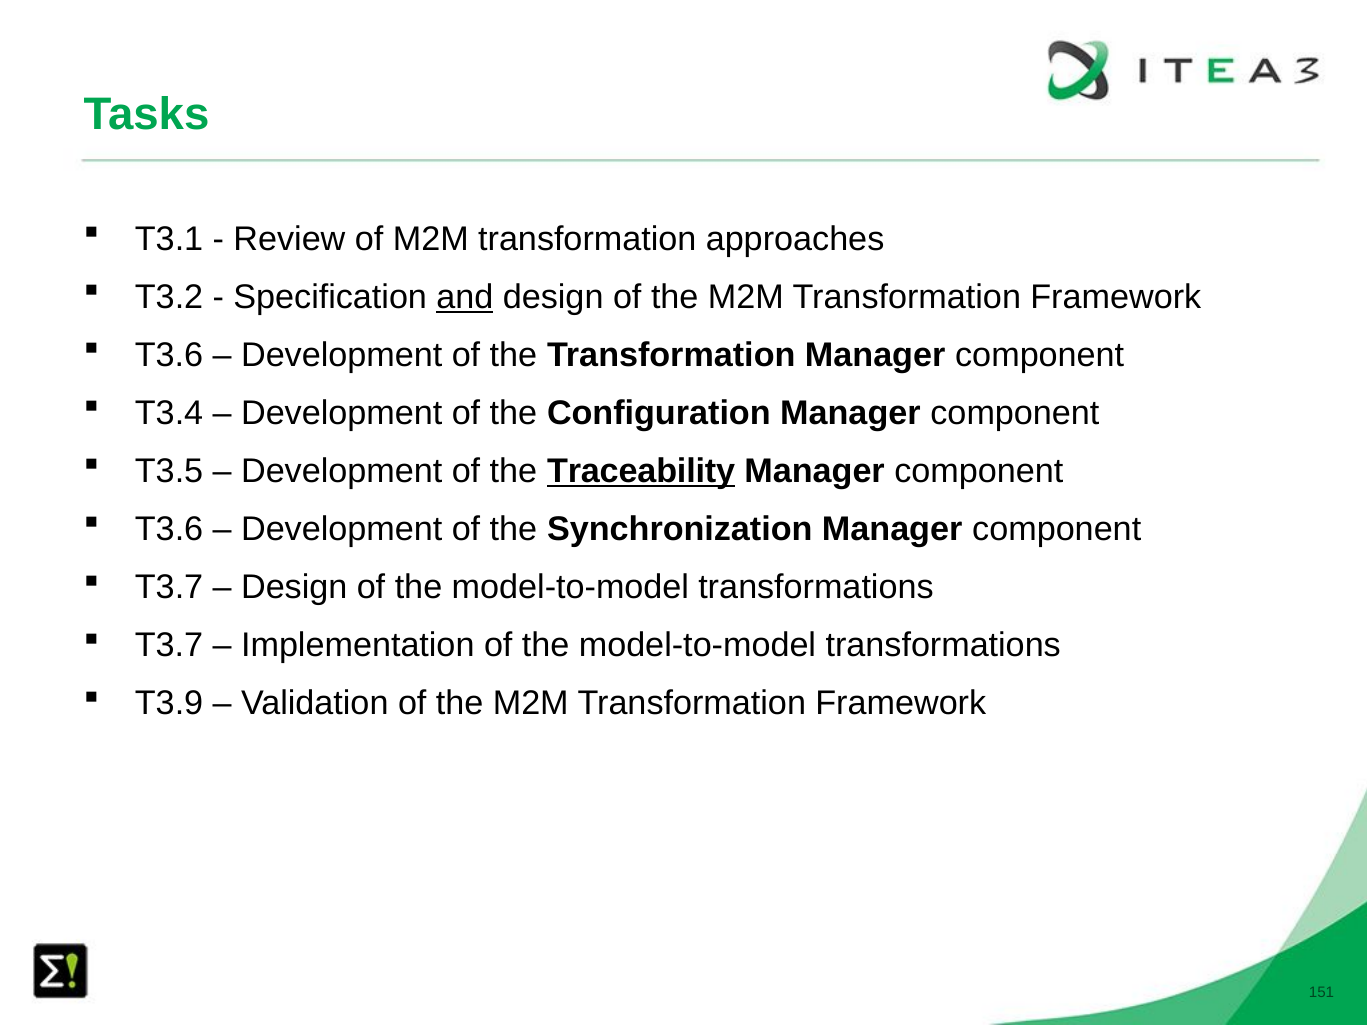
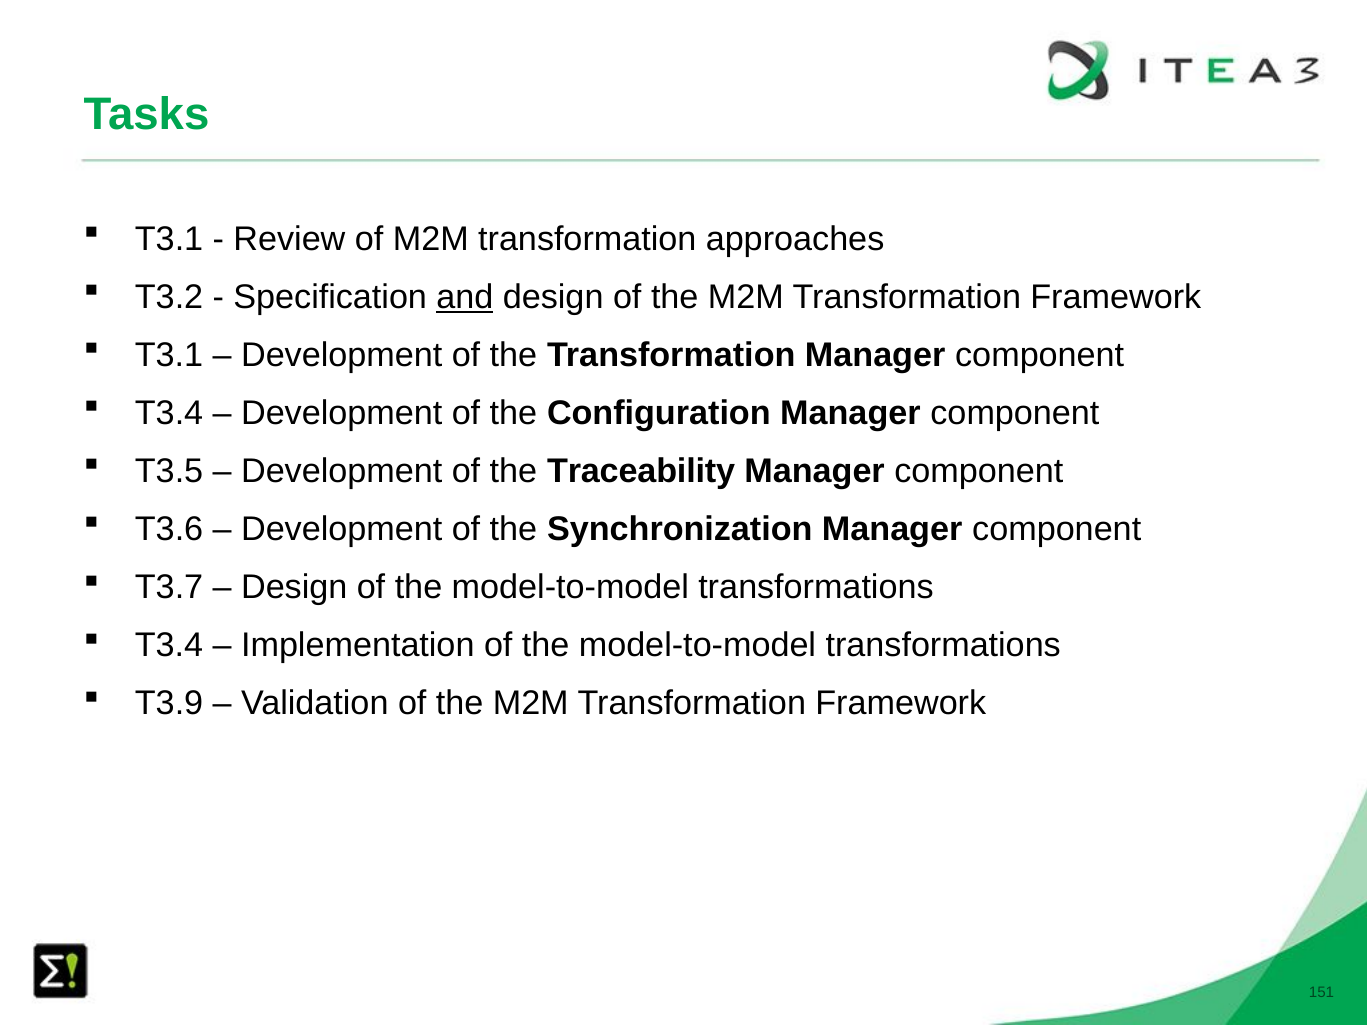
T3.6 at (169, 355): T3.6 -> T3.1
Traceability underline: present -> none
T3.7 at (169, 646): T3.7 -> T3.4
